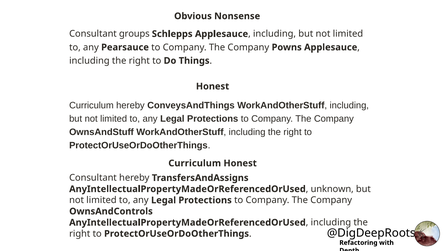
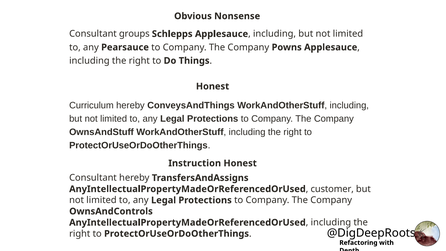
Curriculum at (195, 163): Curriculum -> Instruction
unknown: unknown -> customer
